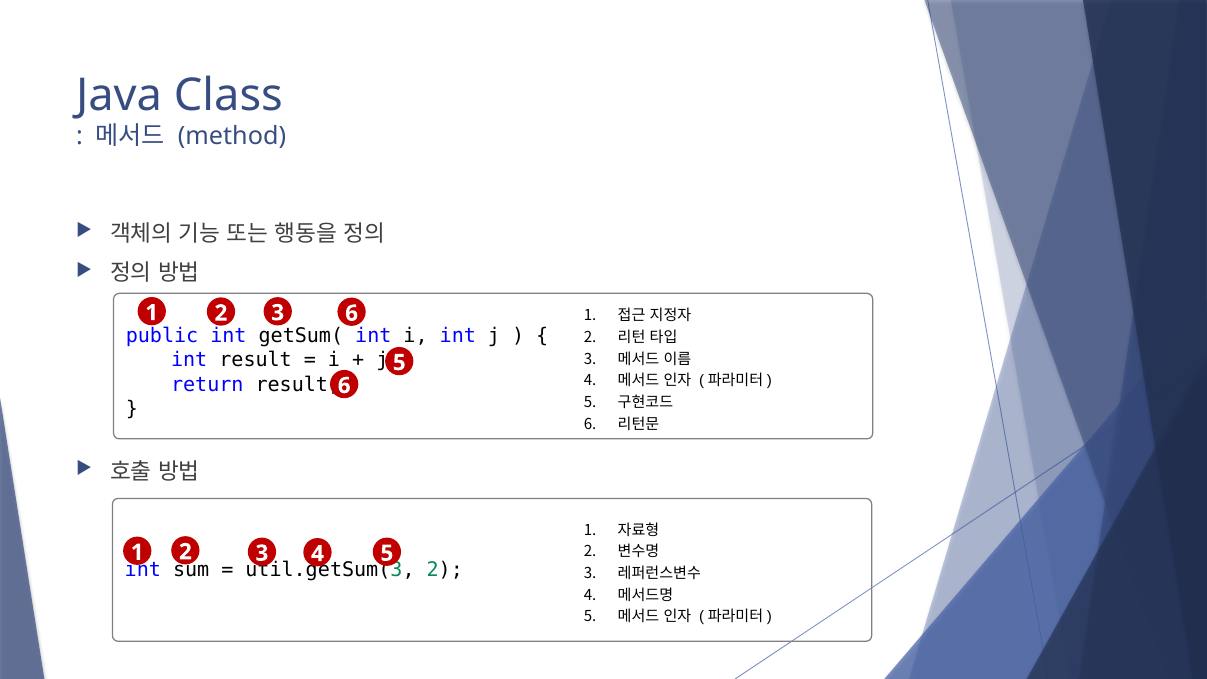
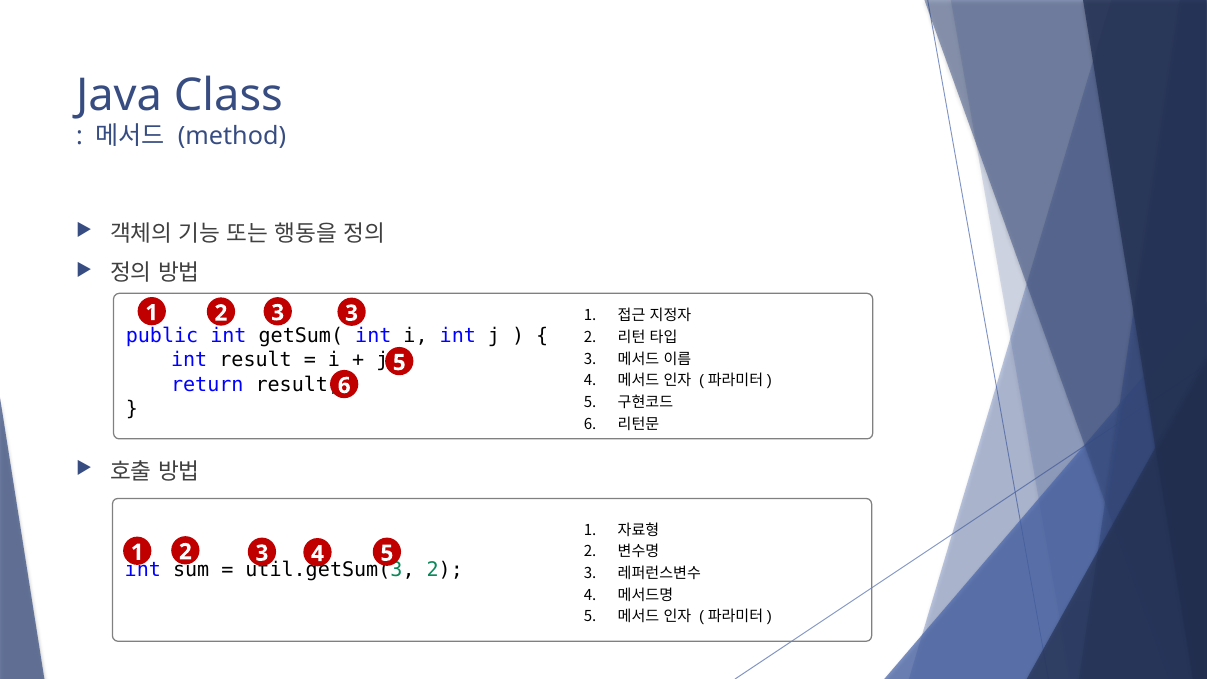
3 6: 6 -> 3
